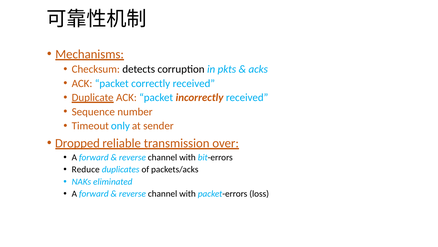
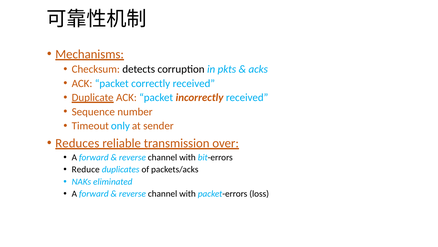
Dropped: Dropped -> Reduces
